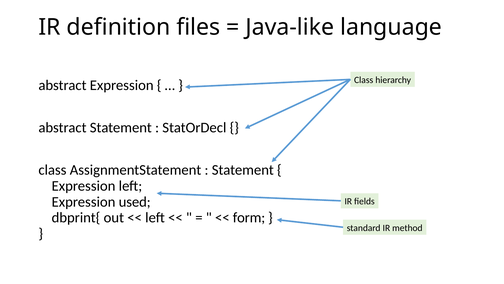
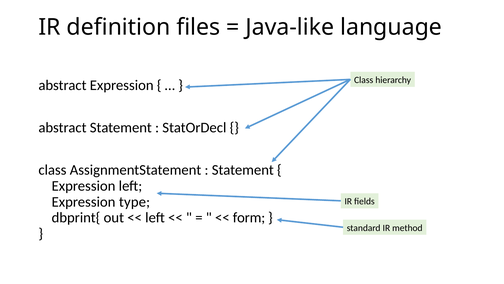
used: used -> type
